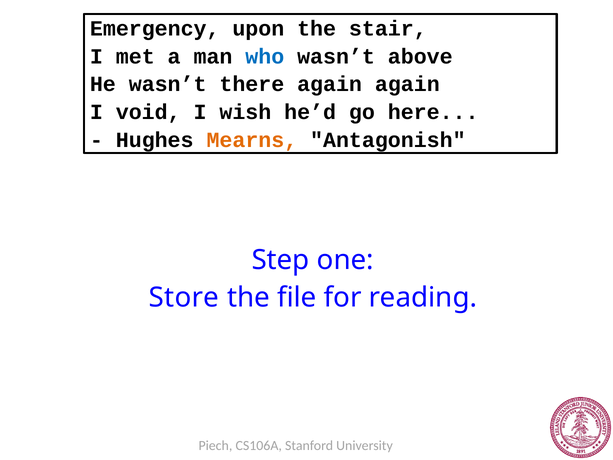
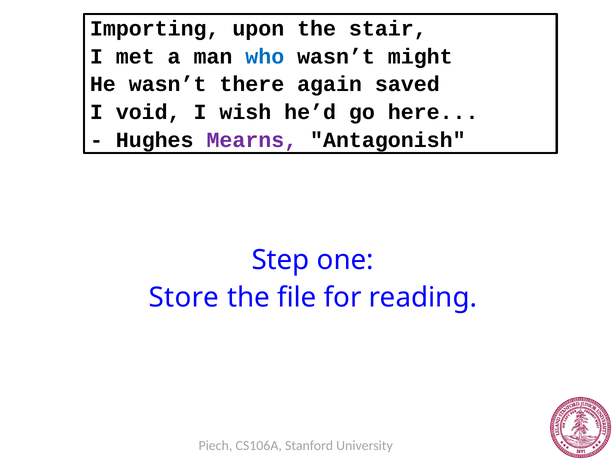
Emergency: Emergency -> Importing
above: above -> might
again again: again -> saved
Mearns colour: orange -> purple
